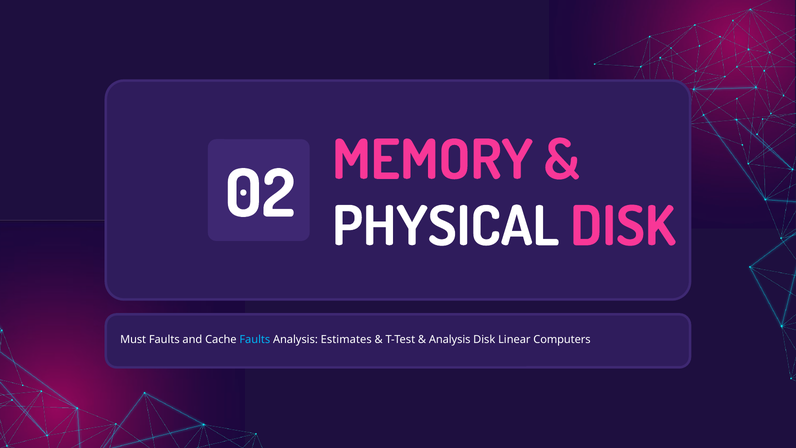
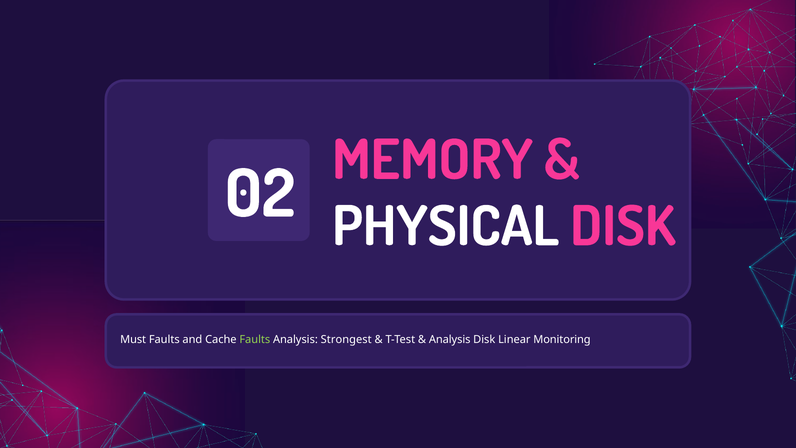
Faults at (255, 340) colour: light blue -> light green
Estimates: Estimates -> Strongest
Computers: Computers -> Monitoring
